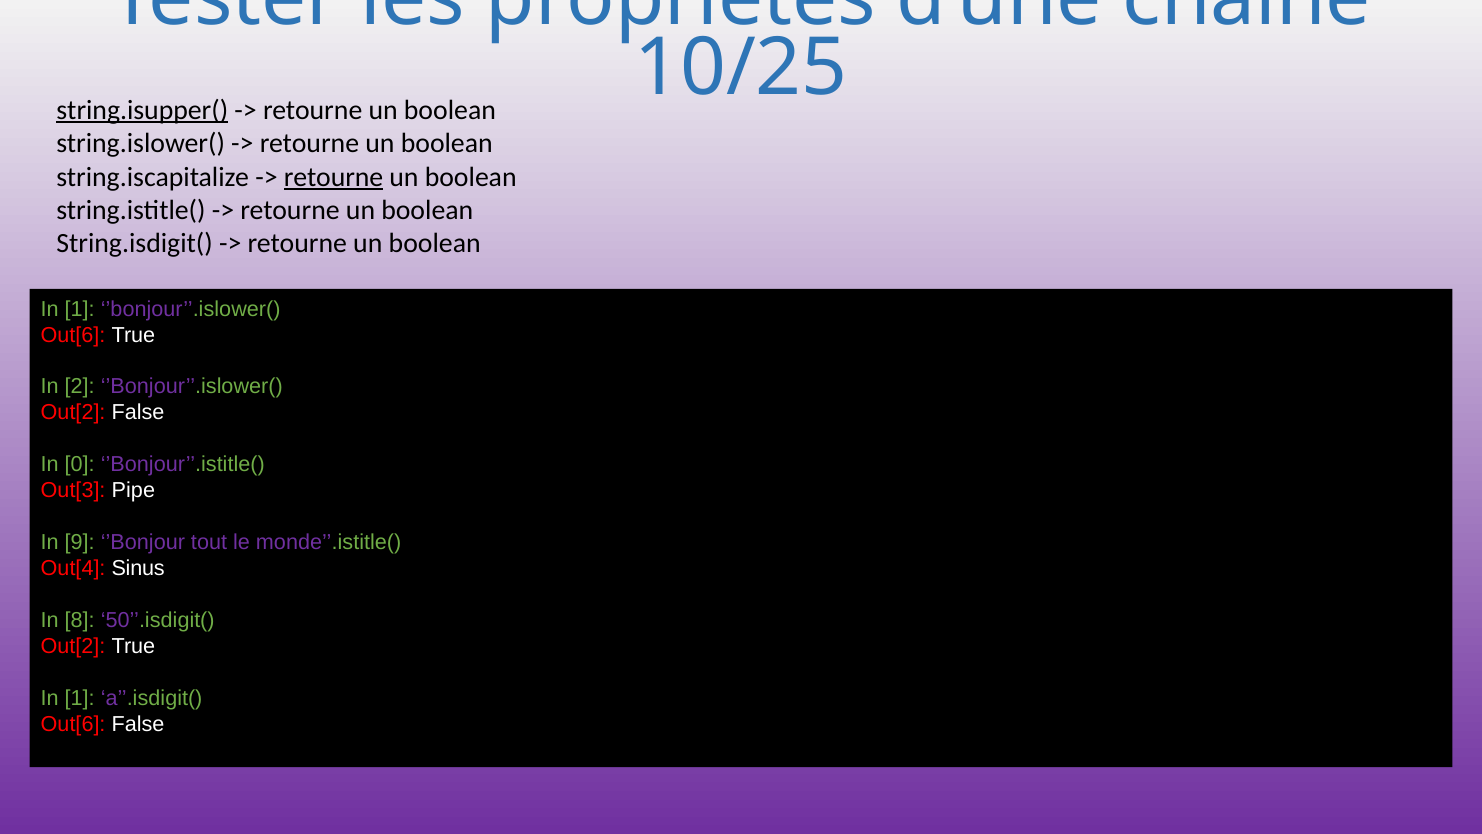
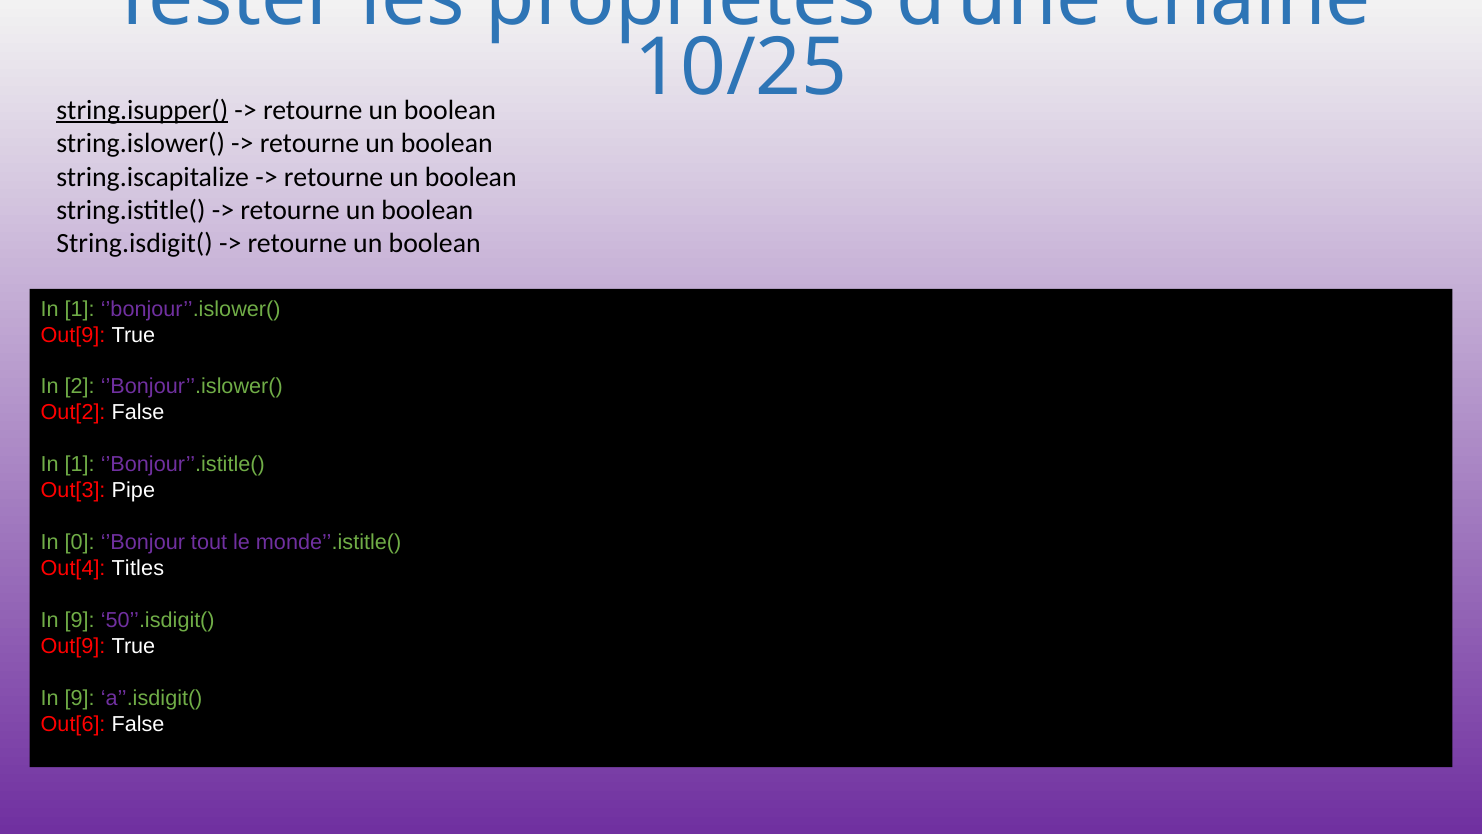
retourne at (333, 177) underline: present -> none
Out[6 at (73, 335): Out[6 -> Out[9
0 at (80, 464): 0 -> 1
9: 9 -> 0
Sinus: Sinus -> Titles
8 at (80, 620): 8 -> 9
Out[2 at (73, 646): Out[2 -> Out[9
1 at (80, 698): 1 -> 9
